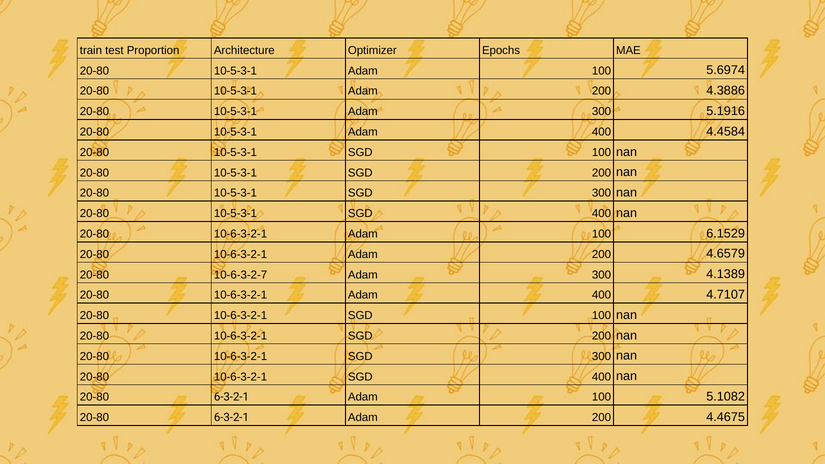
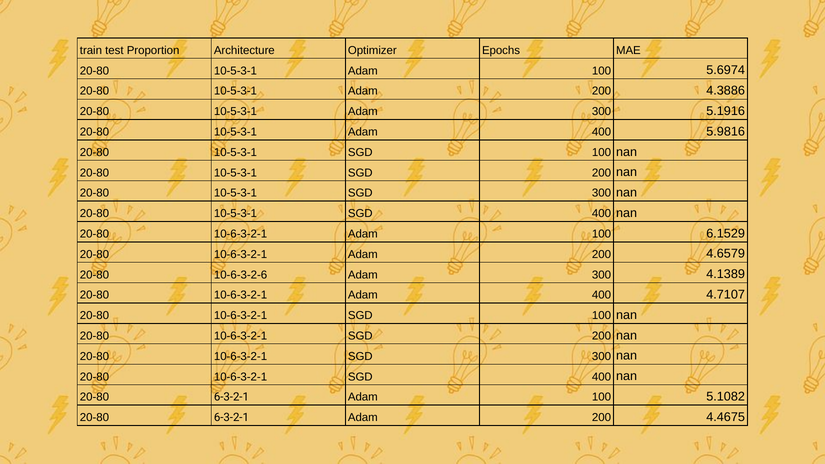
4.4584: 4.4584 -> 5.9816
10-6-3-2-7: 10-6-3-2-7 -> 10-6-3-2-6
